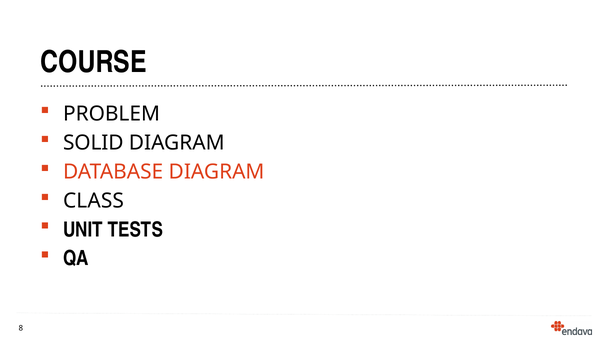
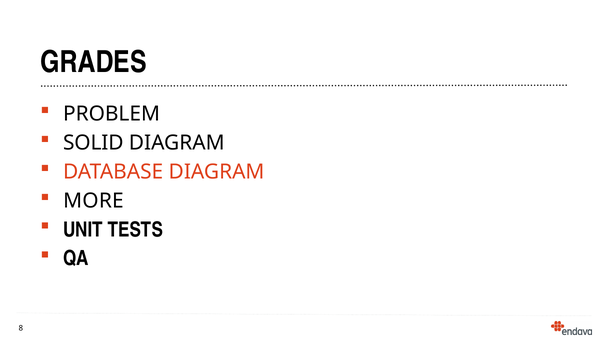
COURSE: COURSE -> GRADES
CLASS: CLASS -> MORE
